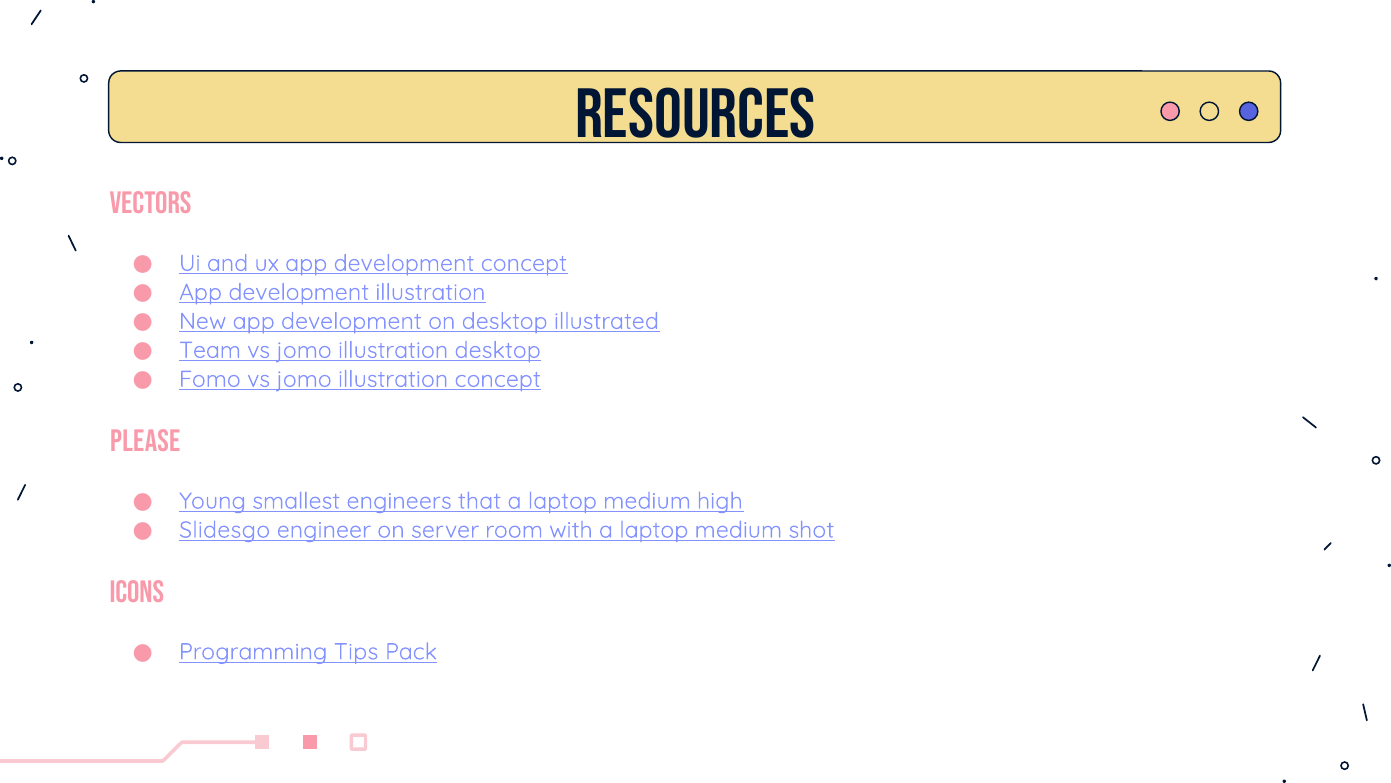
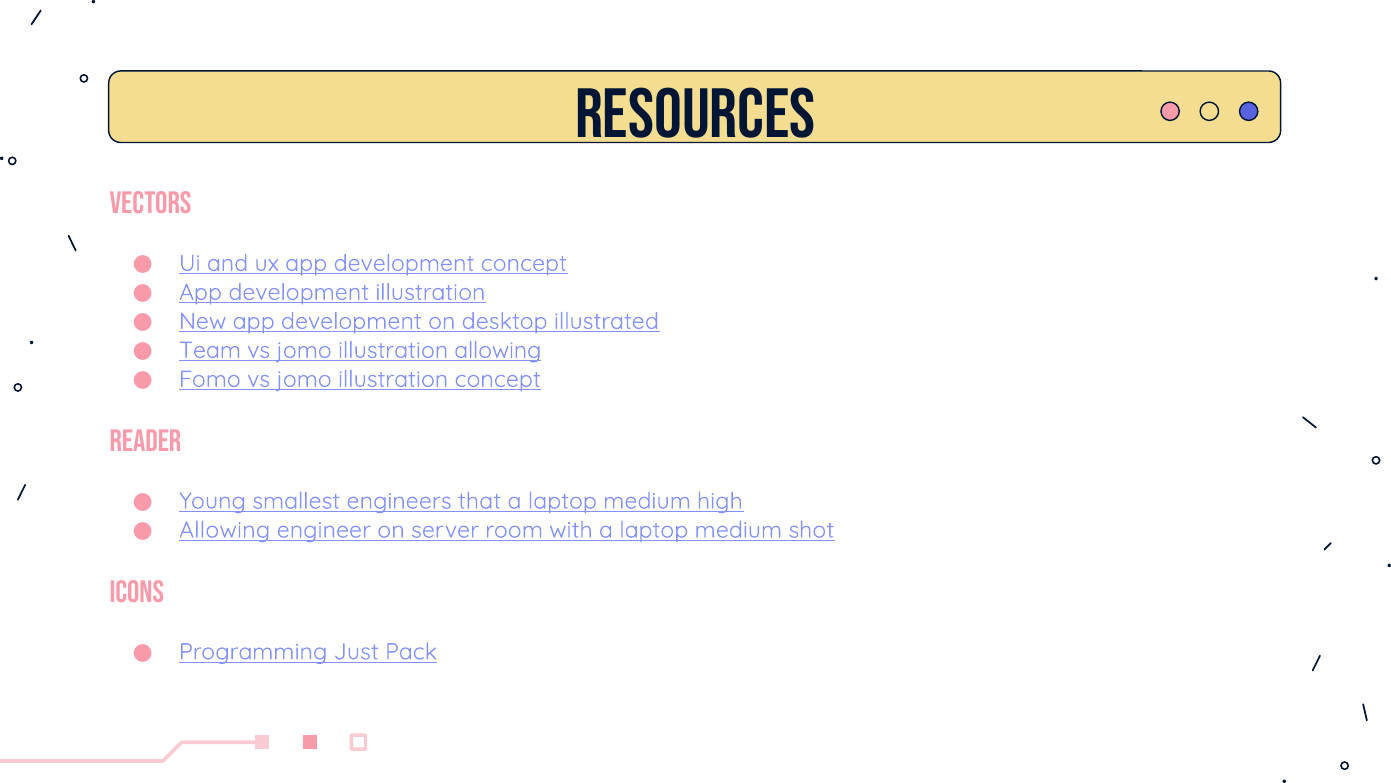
illustration desktop: desktop -> allowing
PLEASE: PLEASE -> READER
Slidesgo at (225, 530): Slidesgo -> Allowing
Tips: Tips -> Just
